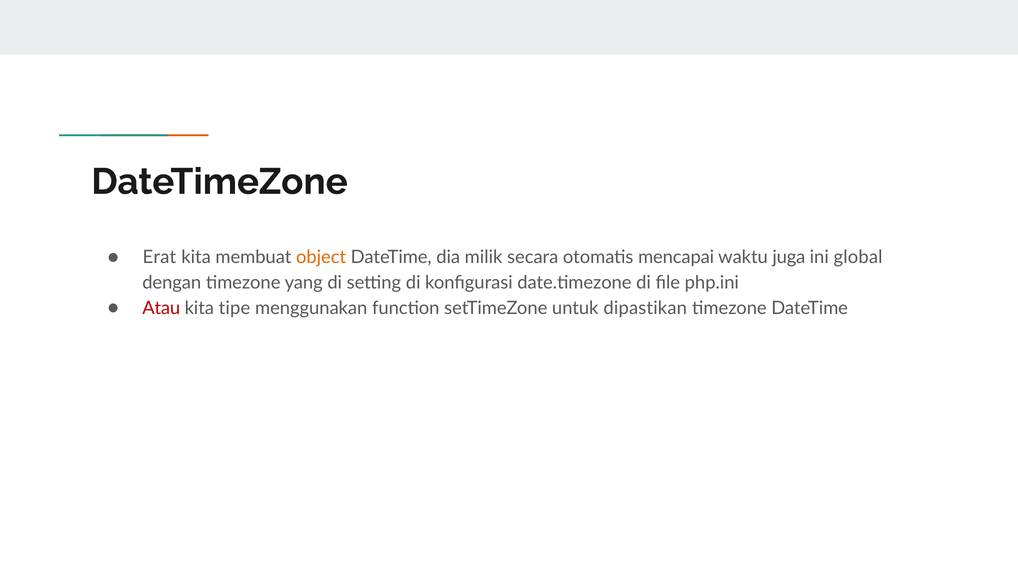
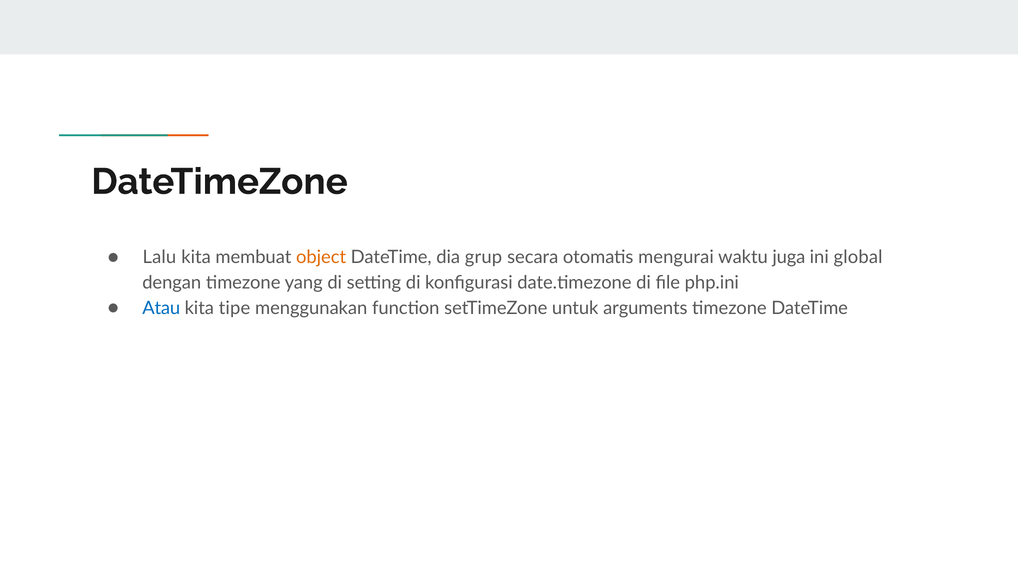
Erat: Erat -> Lalu
milik: milik -> grup
mencapai: mencapai -> mengurai
Atau colour: red -> blue
dipastikan: dipastikan -> arguments
